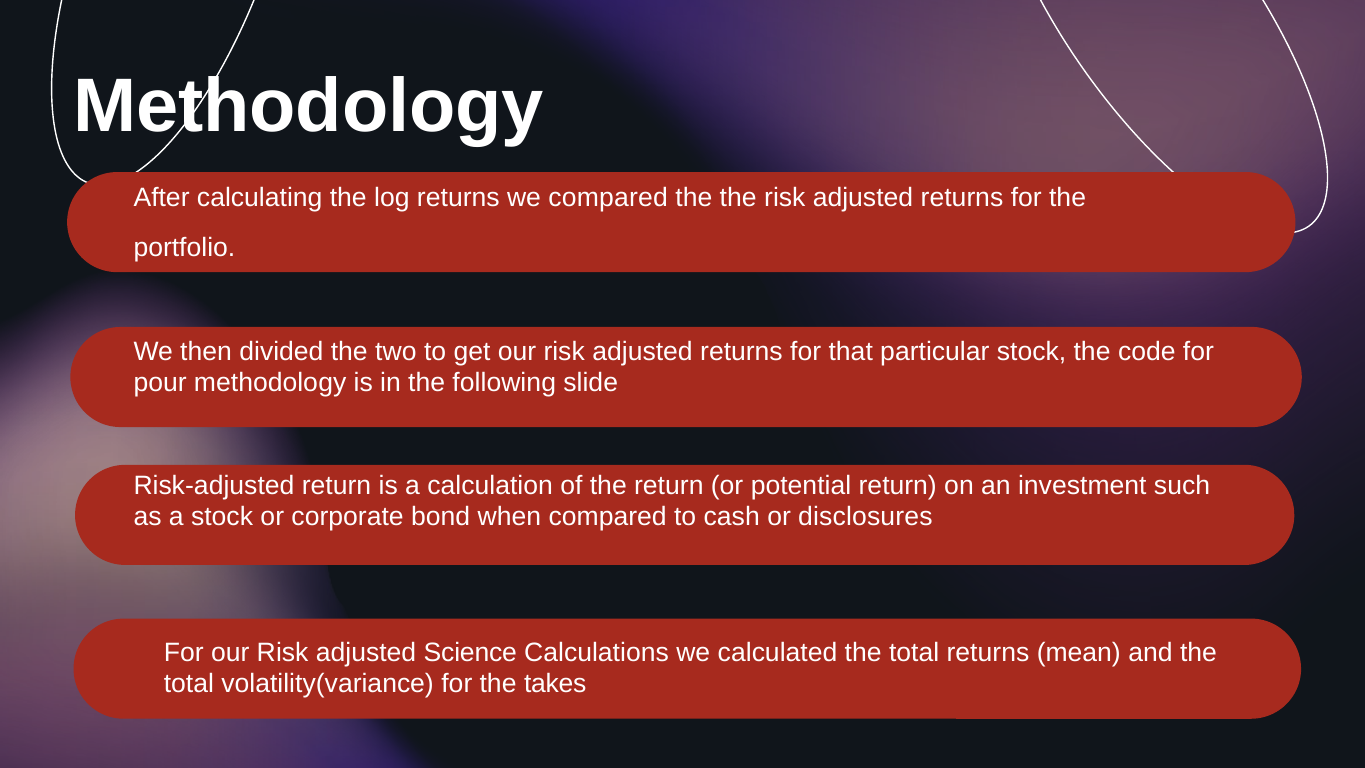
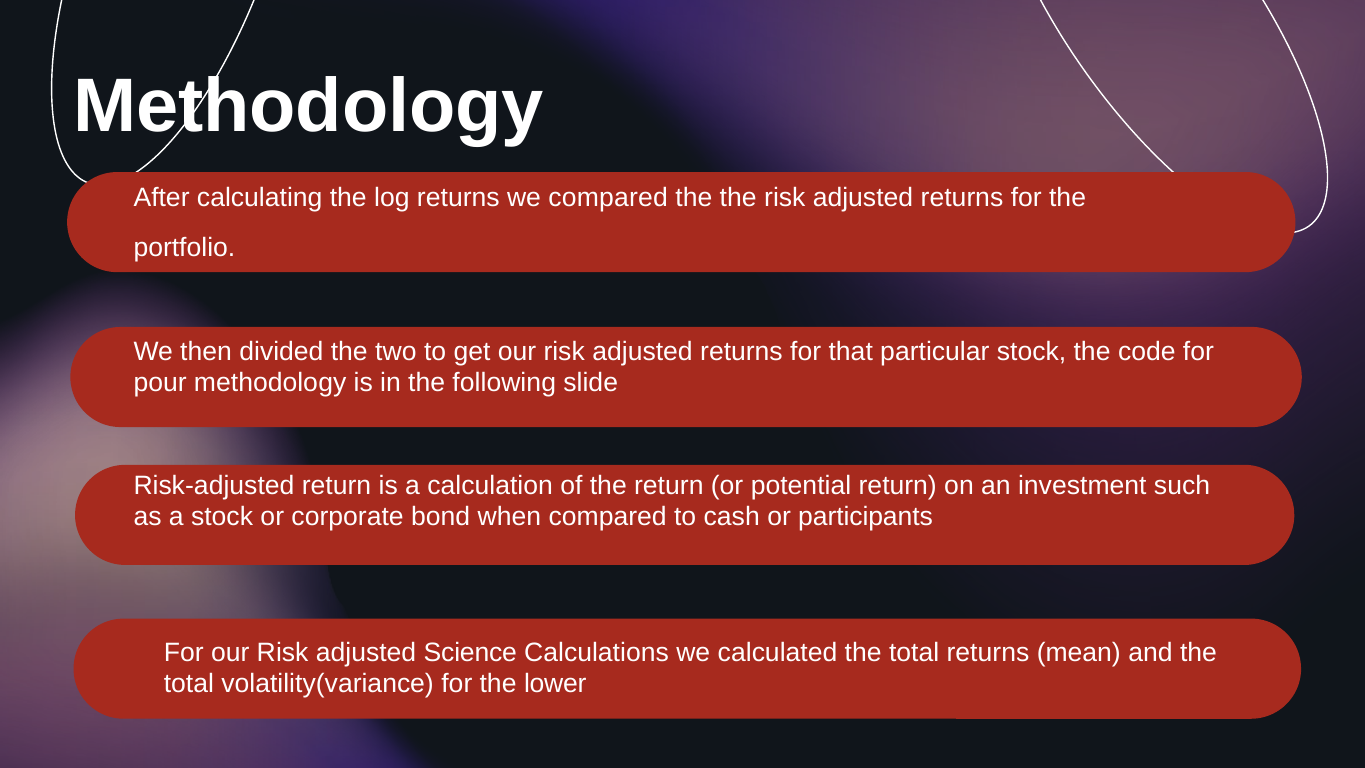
disclosures: disclosures -> participants
takes: takes -> lower
